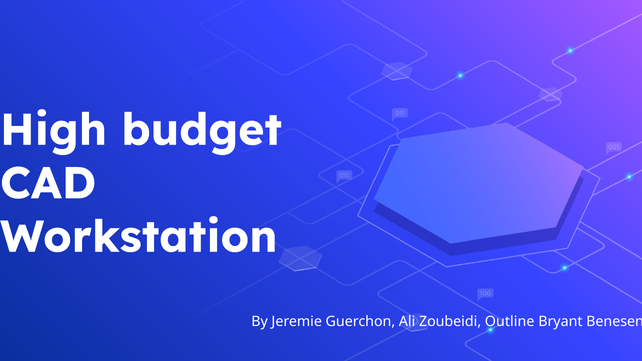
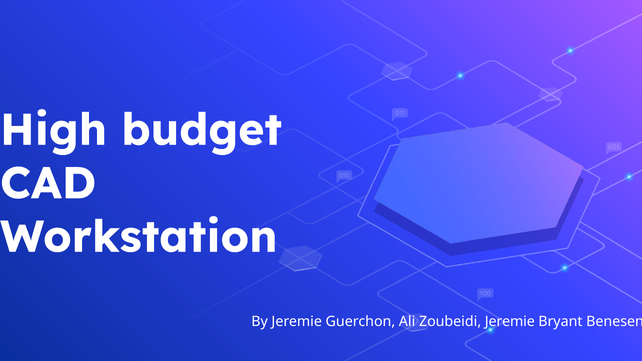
Zoubeidi Outline: Outline -> Jeremie
